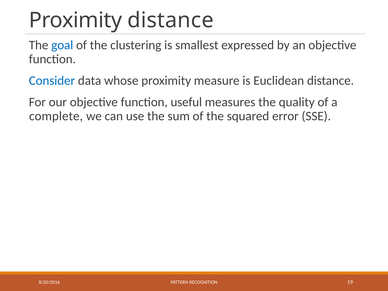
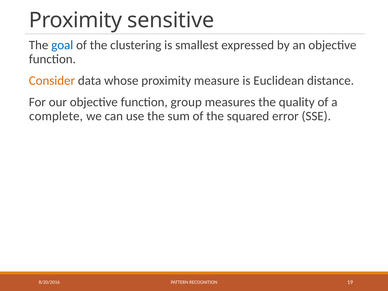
Proximity distance: distance -> sensitive
Consider colour: blue -> orange
useful: useful -> group
